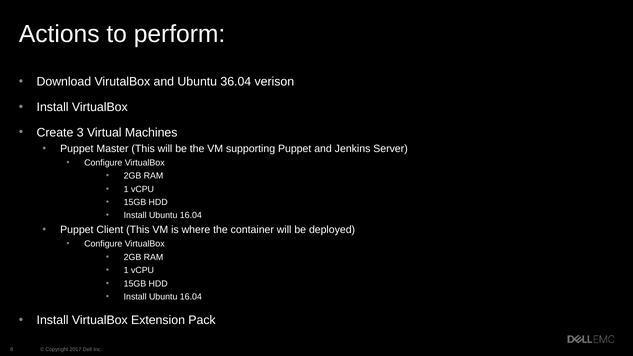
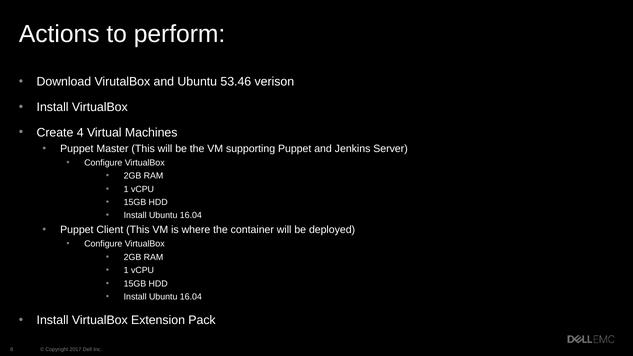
36.04: 36.04 -> 53.46
3: 3 -> 4
